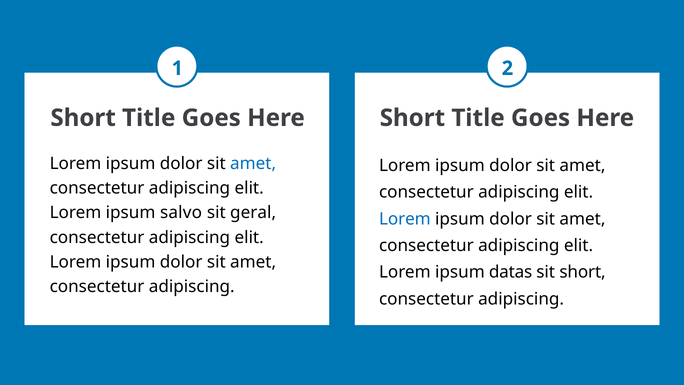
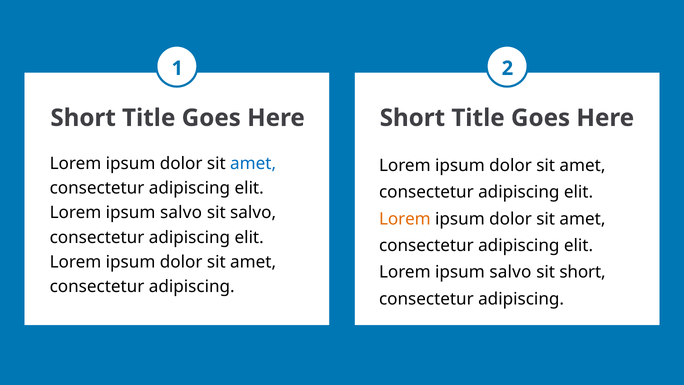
sit geral: geral -> salvo
Lorem at (405, 219) colour: blue -> orange
datas at (511, 272): datas -> salvo
